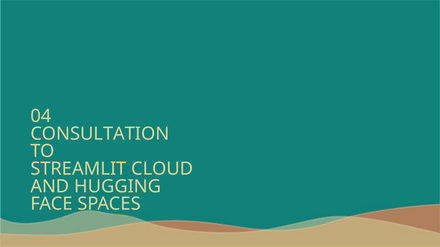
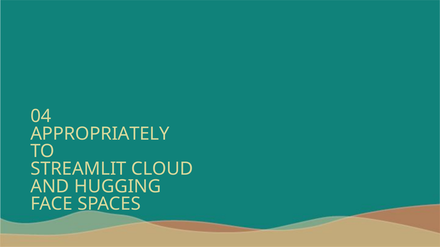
CONSULTATION: CONSULTATION -> APPROPRIATELY
